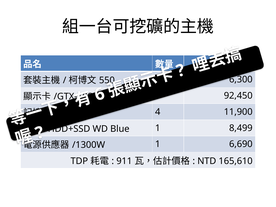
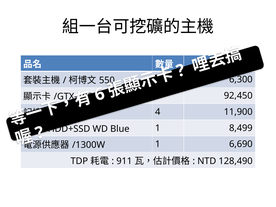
165,610: 165,610 -> 128,490
